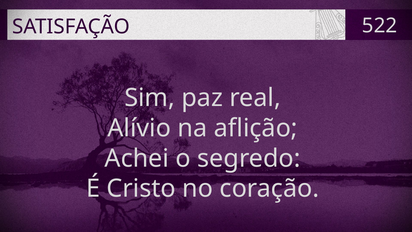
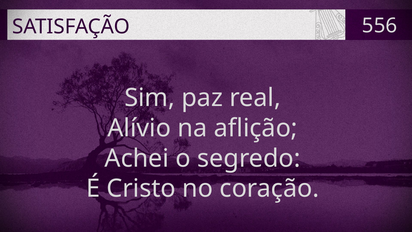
522: 522 -> 556
